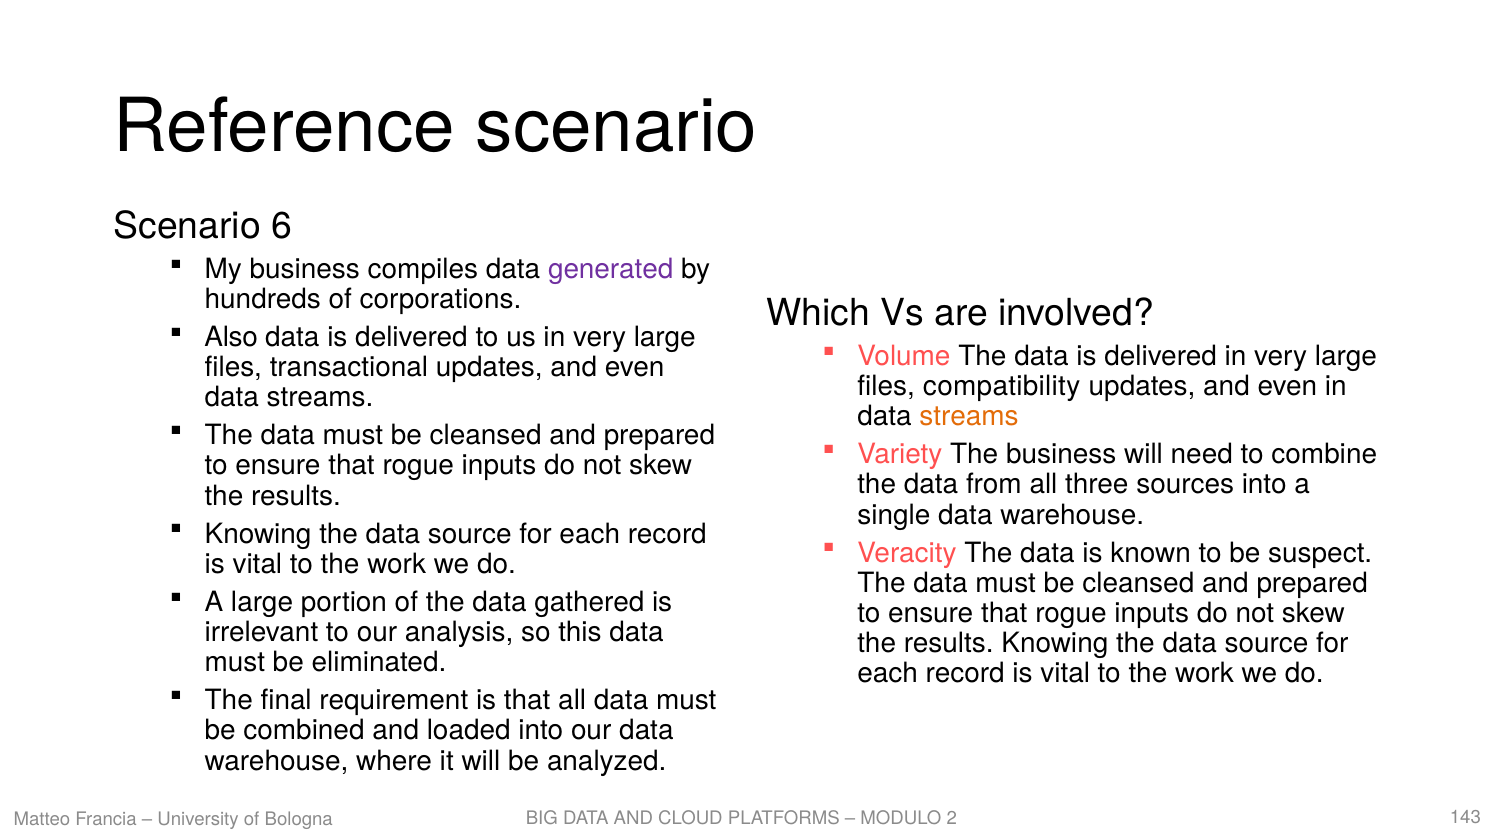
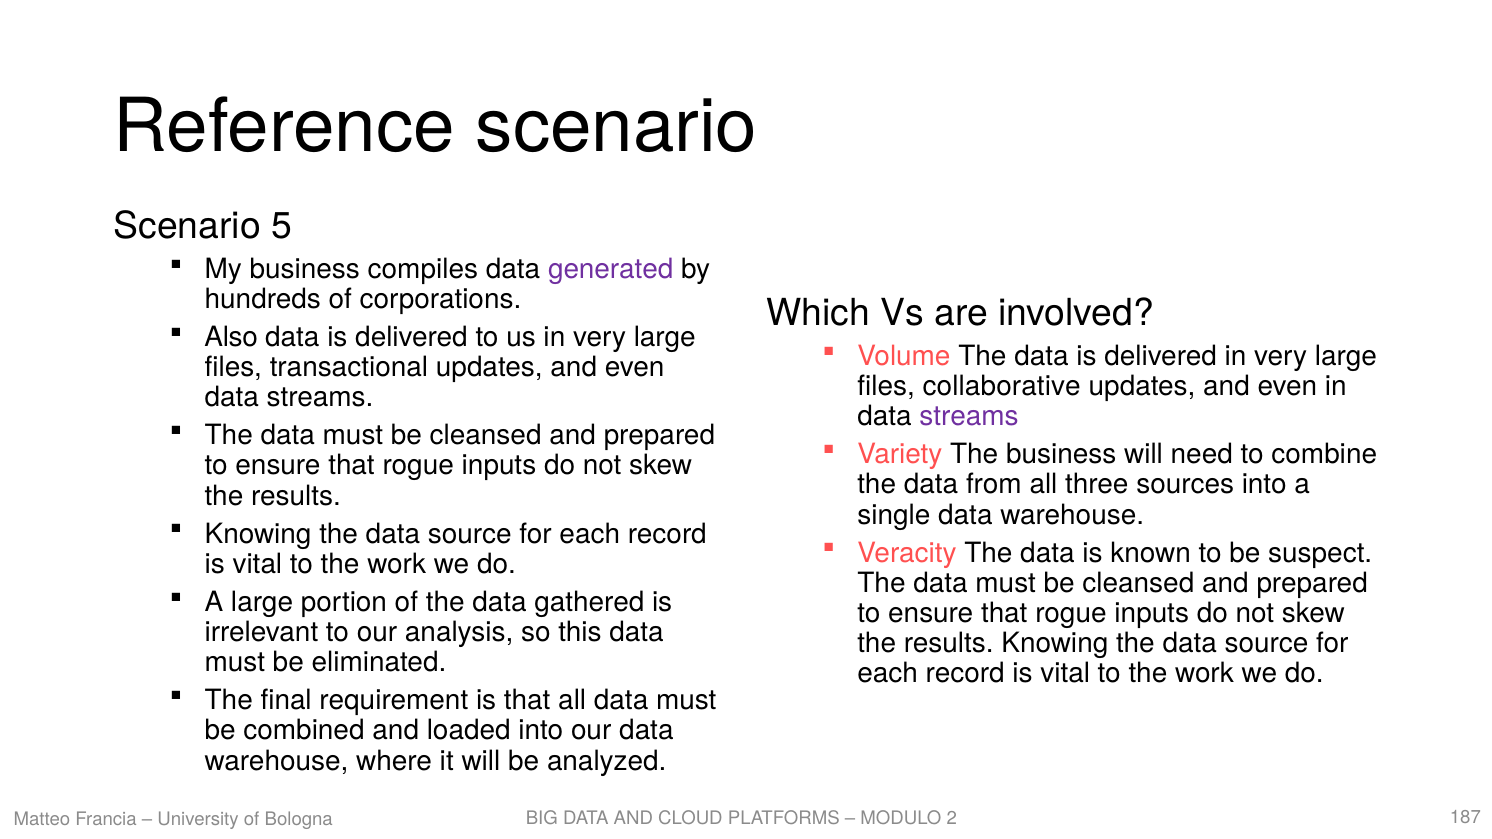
6: 6 -> 5
compatibility: compatibility -> collaborative
streams at (969, 417) colour: orange -> purple
143: 143 -> 187
